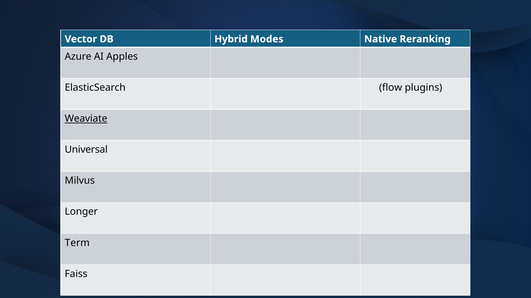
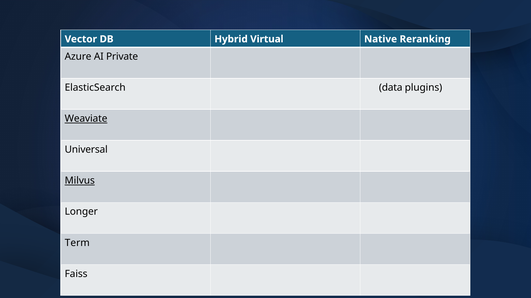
Modes: Modes -> Virtual
Apples: Apples -> Private
flow: flow -> data
Milvus underline: none -> present
